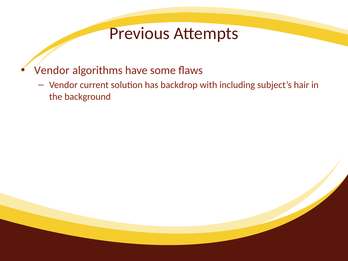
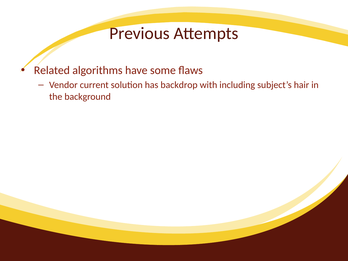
Vendor at (52, 70): Vendor -> Related
